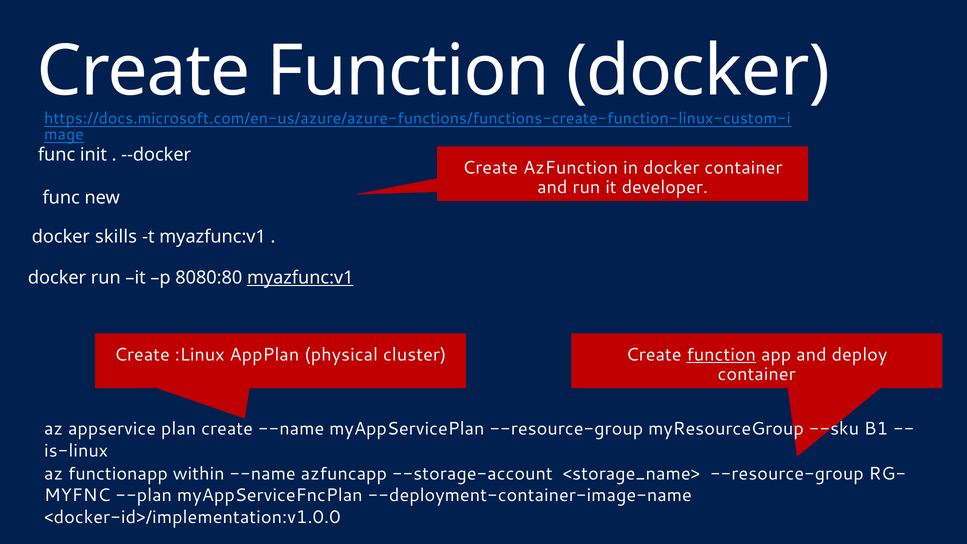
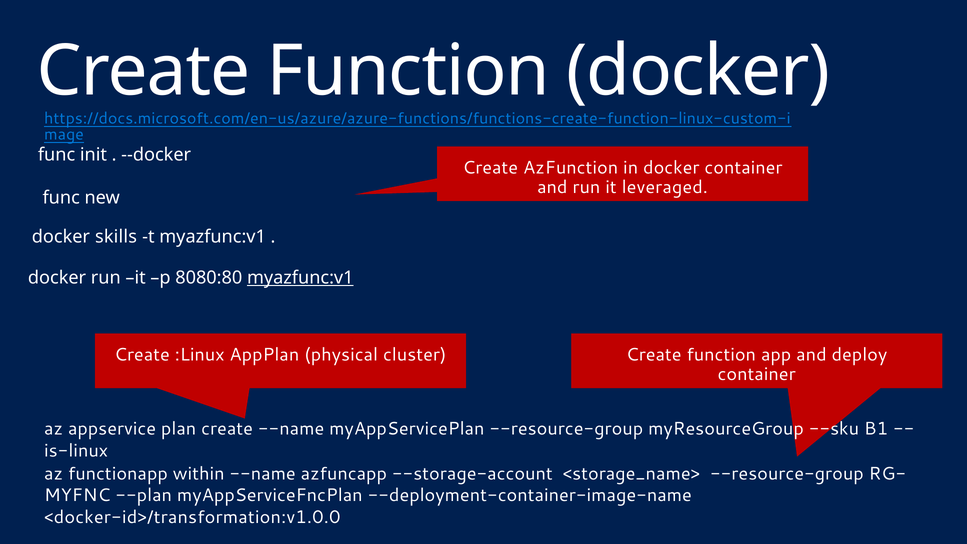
developer: developer -> leveraged
function at (721, 355) underline: present -> none
<docker-id>/implementation:v1.0.0: <docker-id>/implementation:v1.0.0 -> <docker-id>/transformation:v1.0.0
